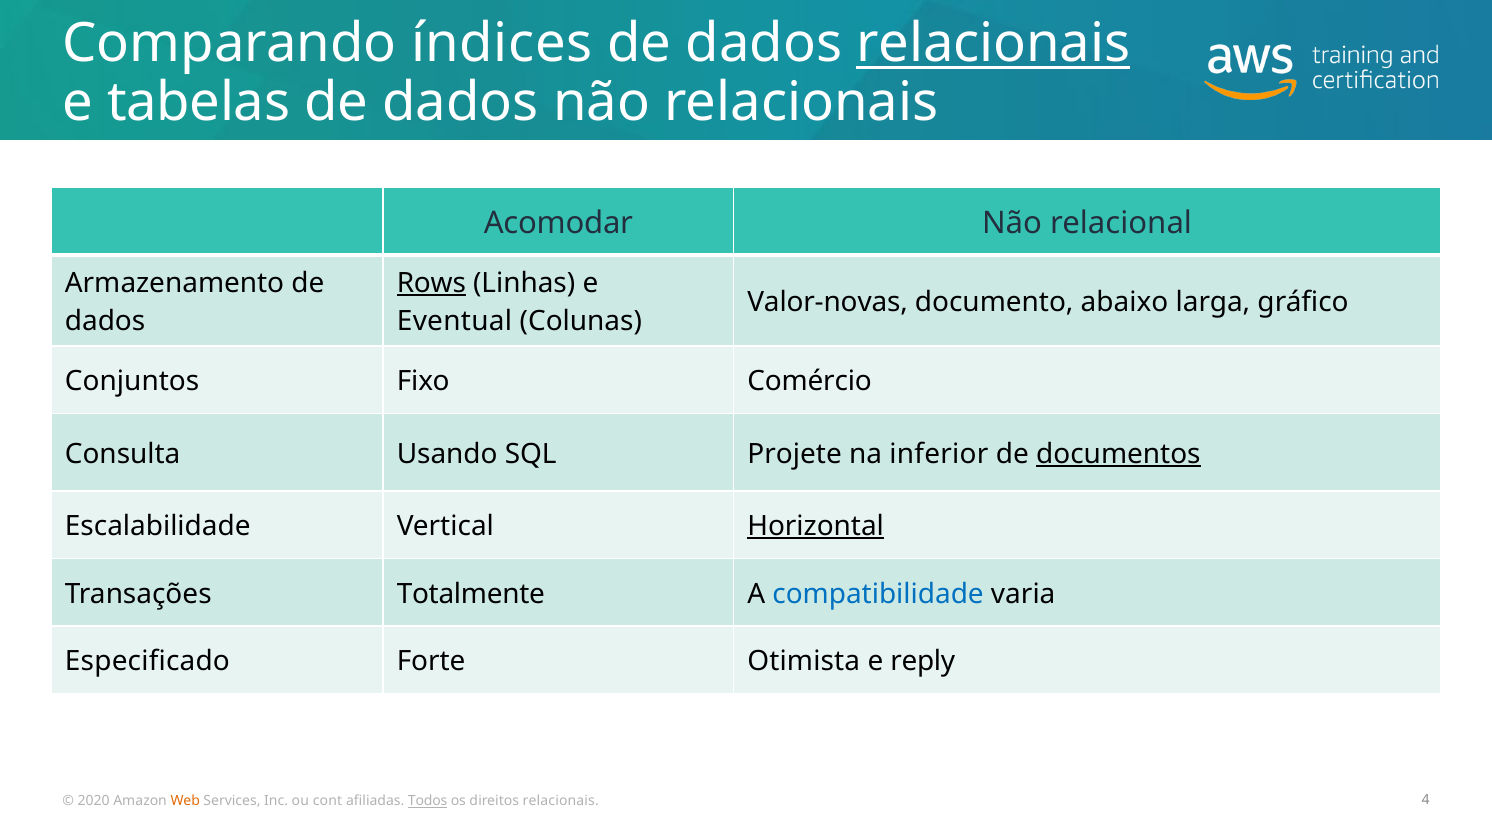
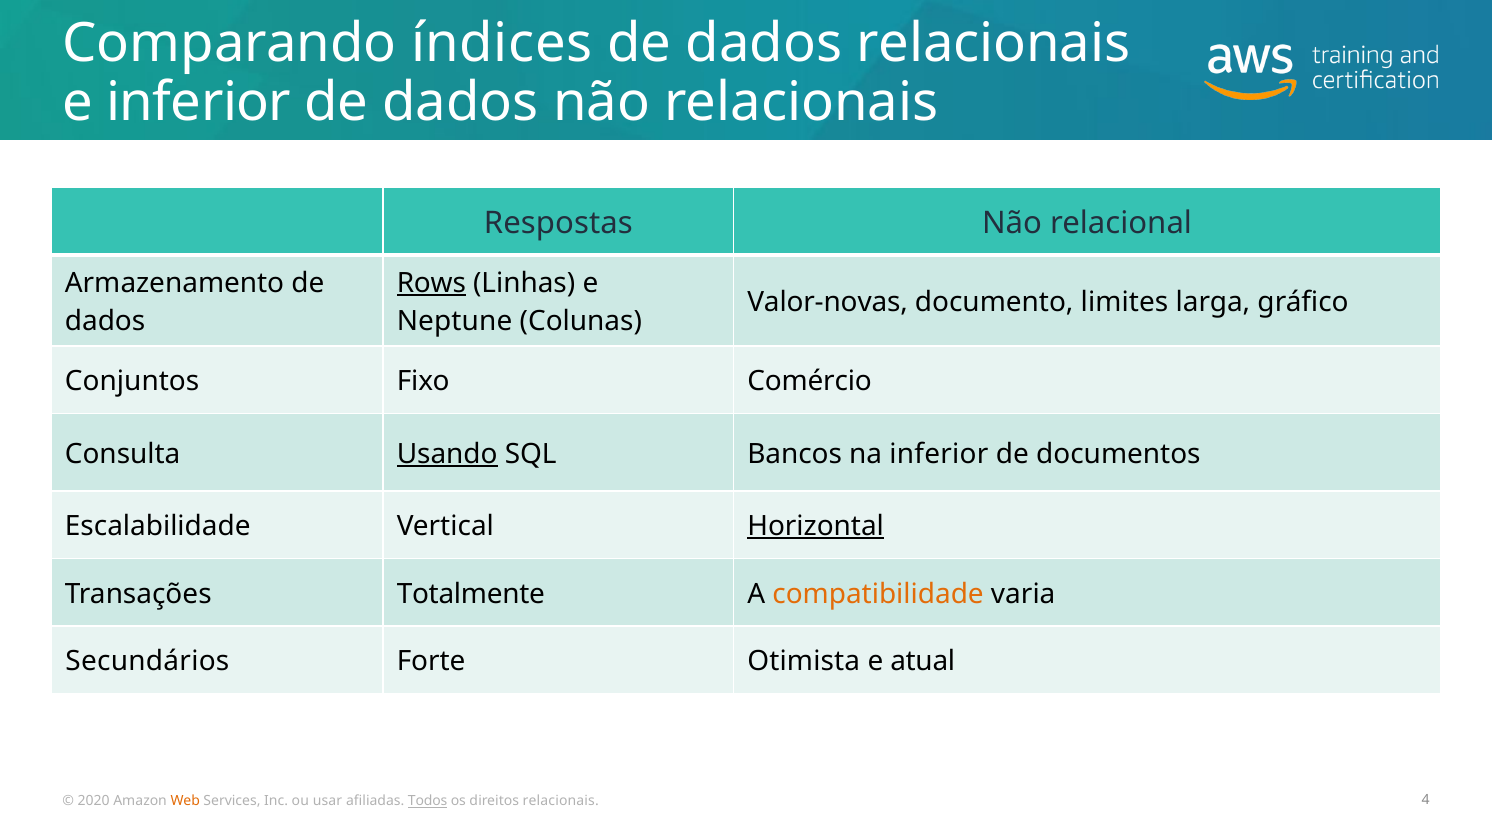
relacionais at (993, 44) underline: present -> none
e tabelas: tabelas -> inferior
Acomodar: Acomodar -> Respostas
abaixo: abaixo -> limites
Eventual: Eventual -> Neptune
Usando underline: none -> present
Projete: Projete -> Bancos
documentos underline: present -> none
compatibilidade colour: blue -> orange
Especificado: Especificado -> Secundários
reply: reply -> atual
cont: cont -> usar
